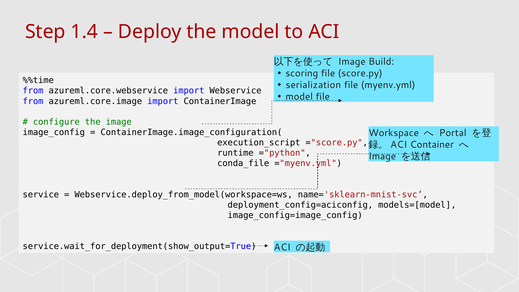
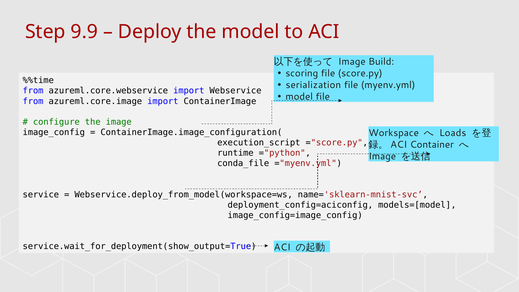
1.4: 1.4 -> 9.9
Portal: Portal -> Loads
